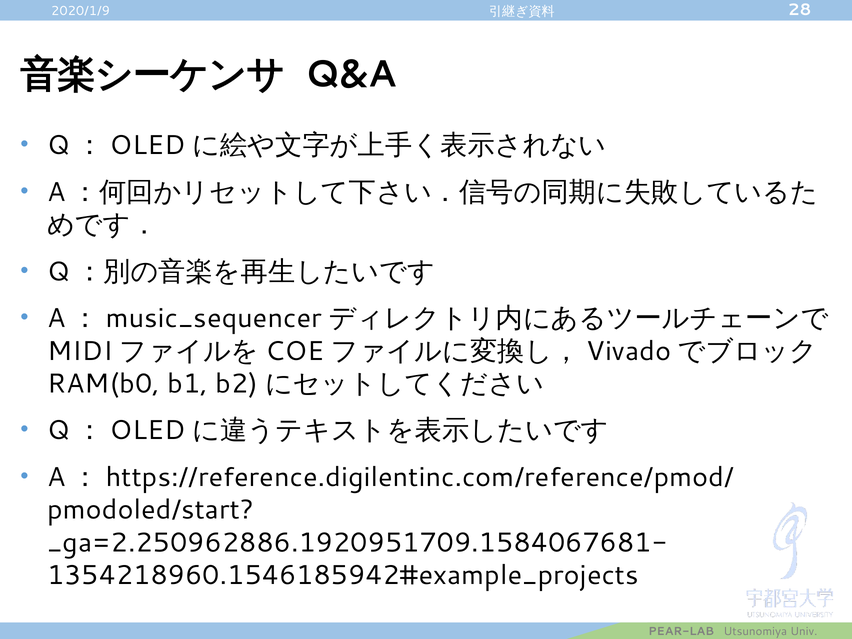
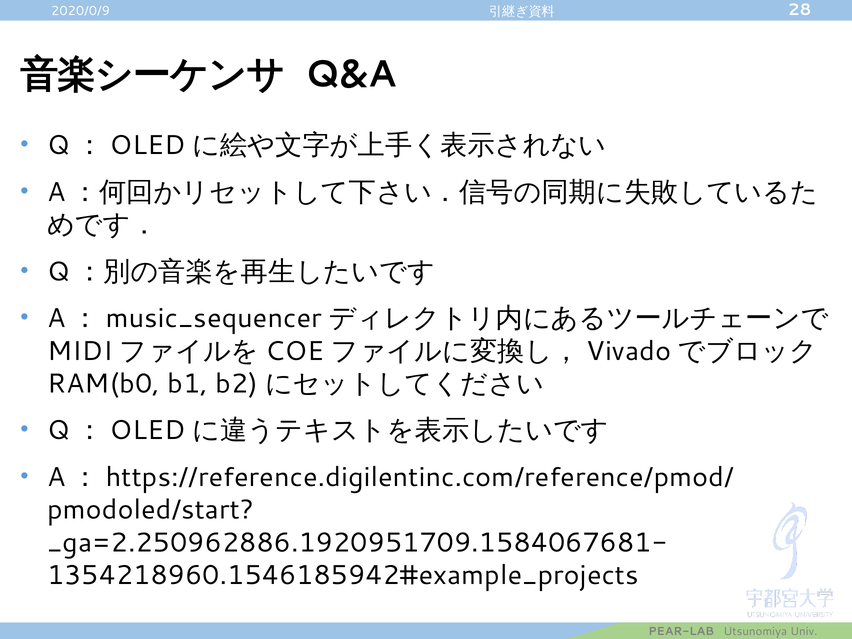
2020/1/9: 2020/1/9 -> 2020/0/9
